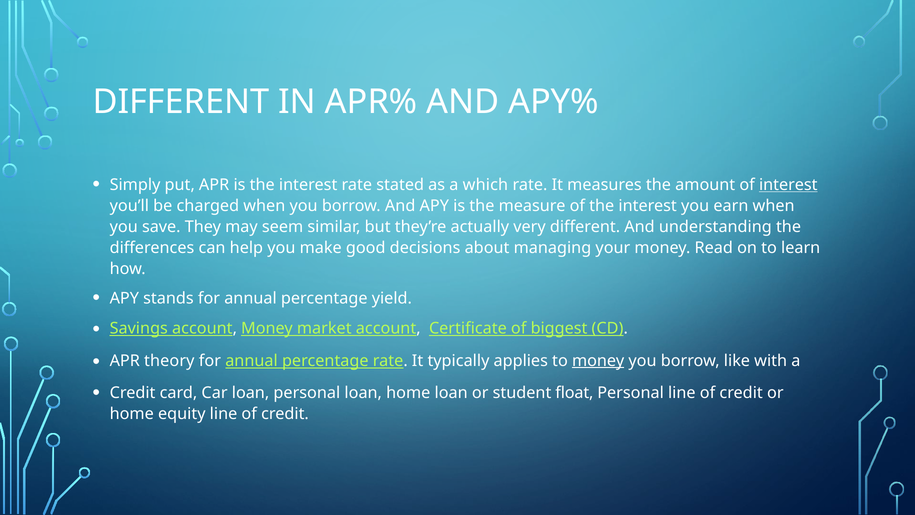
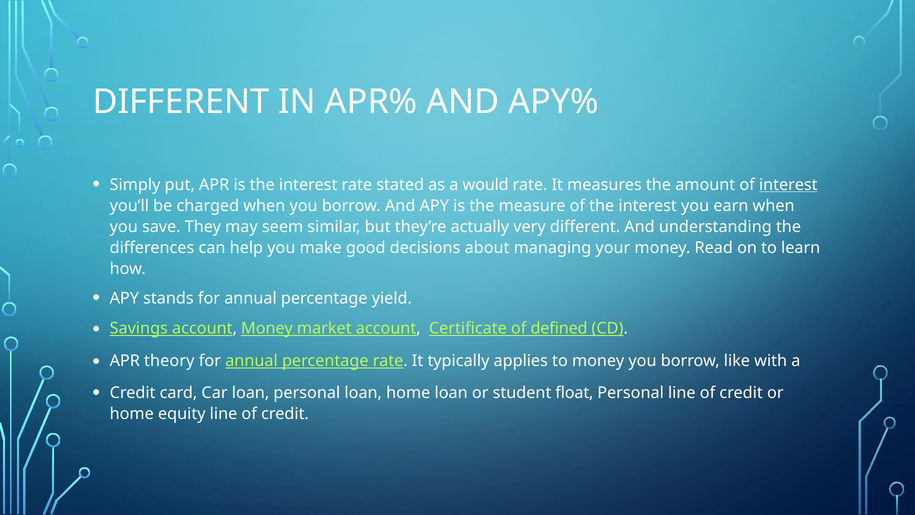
which: which -> would
biggest: biggest -> defined
money at (598, 360) underline: present -> none
